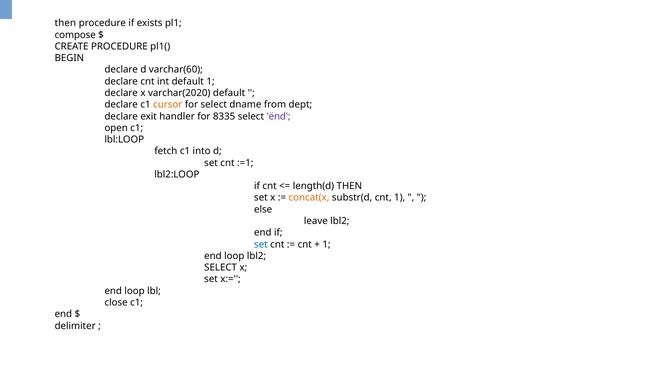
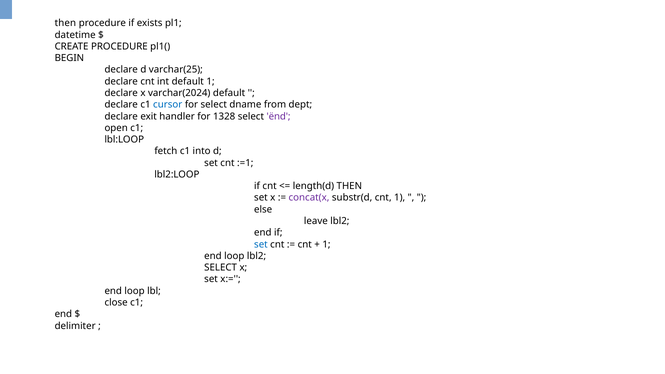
compose: compose -> datetime
varchar(60: varchar(60 -> varchar(25
varchar(2020: varchar(2020 -> varchar(2024
cursor colour: orange -> blue
8335: 8335 -> 1328
concat(x colour: orange -> purple
